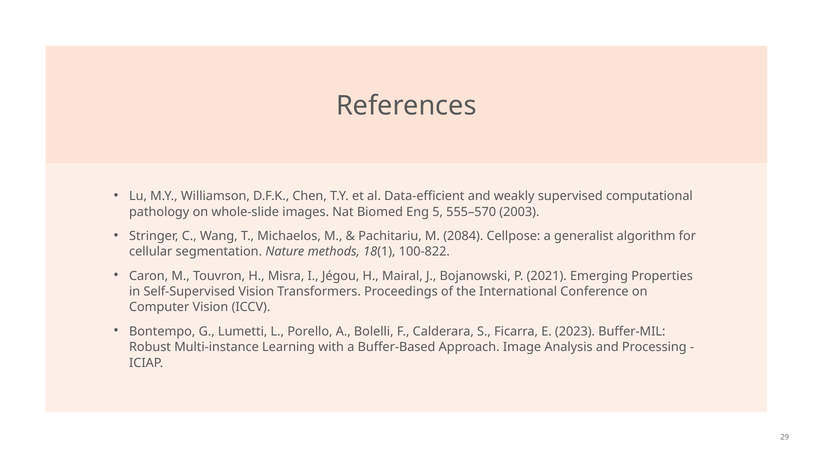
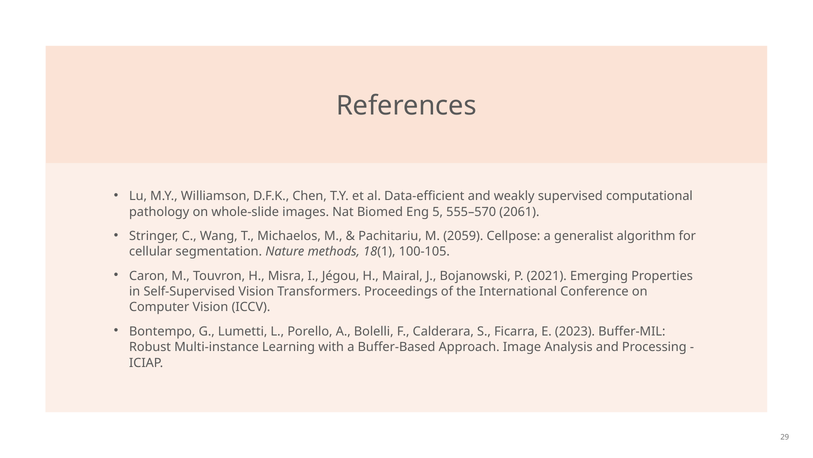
2003: 2003 -> 2061
2084: 2084 -> 2059
100-822: 100-822 -> 100-105
